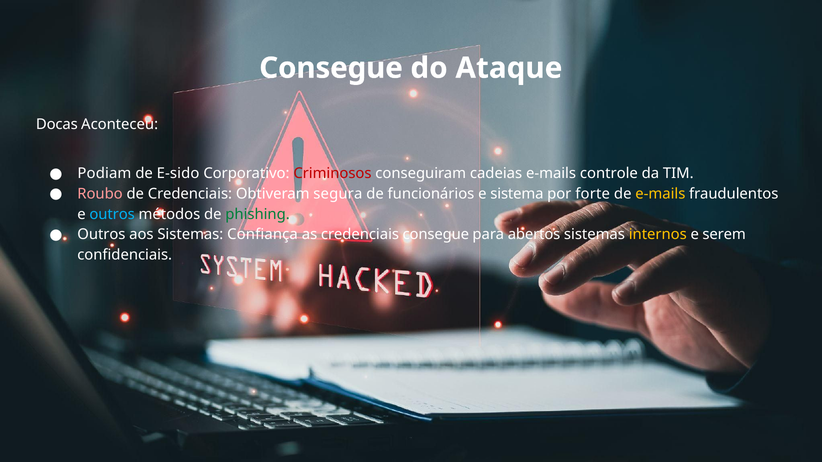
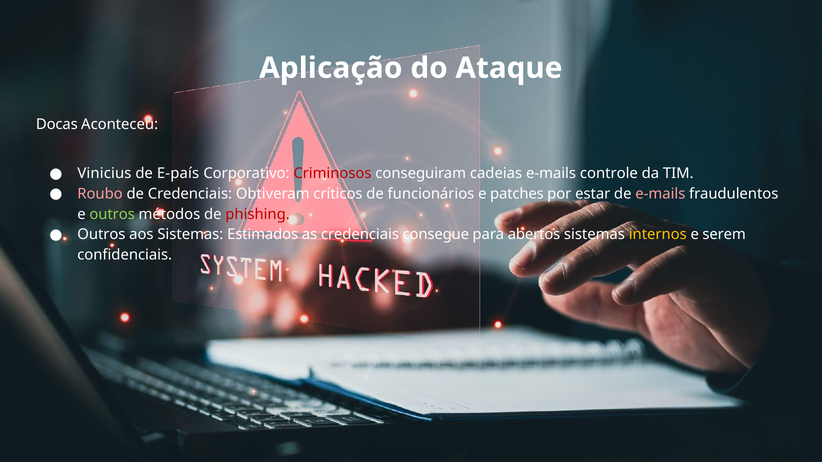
Consegue at (331, 68): Consegue -> Aplicação
Podiam: Podiam -> Vinicius
E-sido: E-sido -> E-país
segura: segura -> críticos
sistema: sistema -> patches
forte: forte -> estar
e-mails at (660, 194) colour: yellow -> pink
outros at (112, 214) colour: light blue -> light green
phishing colour: green -> red
Confiança: Confiança -> Estimados
